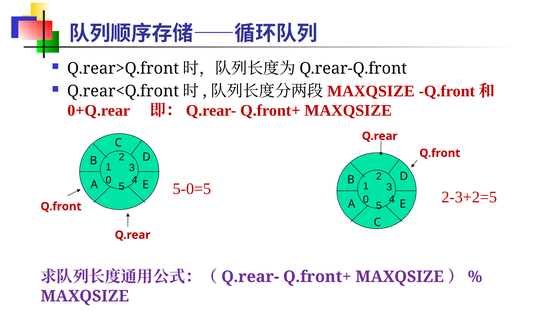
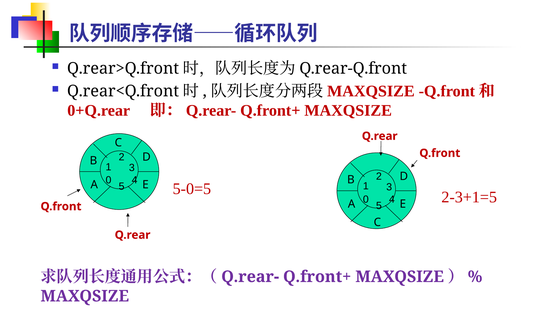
2-3+2=5: 2-3+2=5 -> 2-3+1=5
